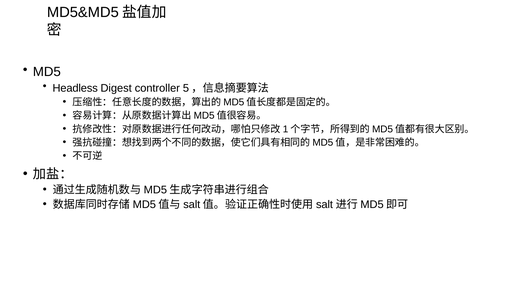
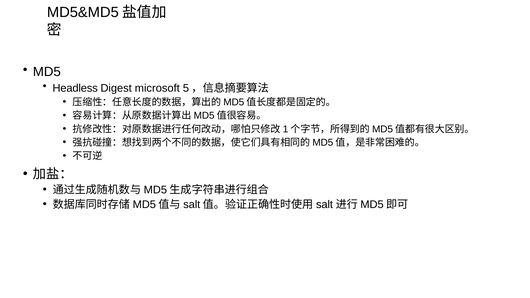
controller: controller -> microsoft
